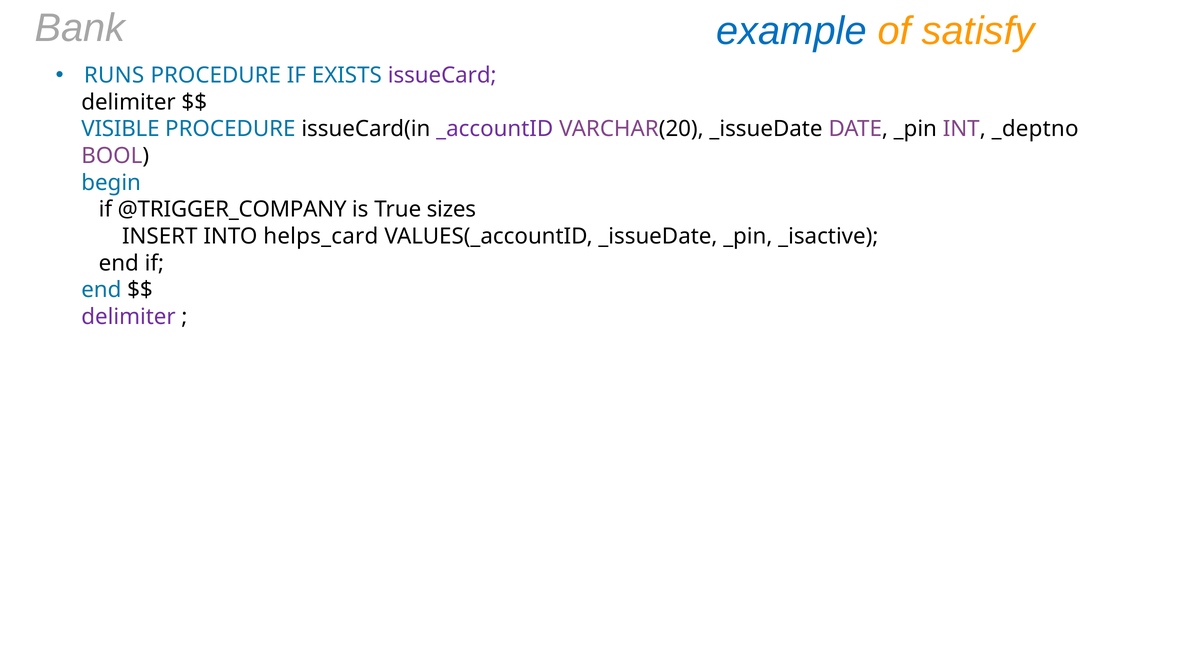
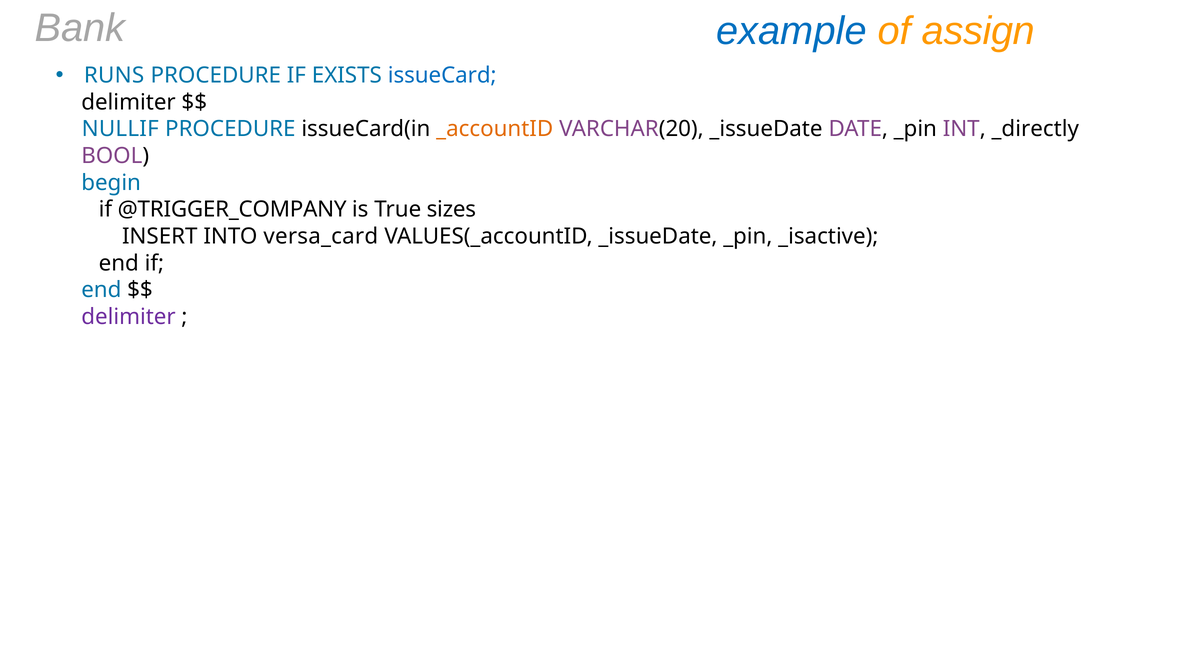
satisfy: satisfy -> assign
issueCard colour: purple -> blue
VISIBLE: VISIBLE -> NULLIF
_accountID colour: purple -> orange
_deptno: _deptno -> _directly
helps_card: helps_card -> versa_card
